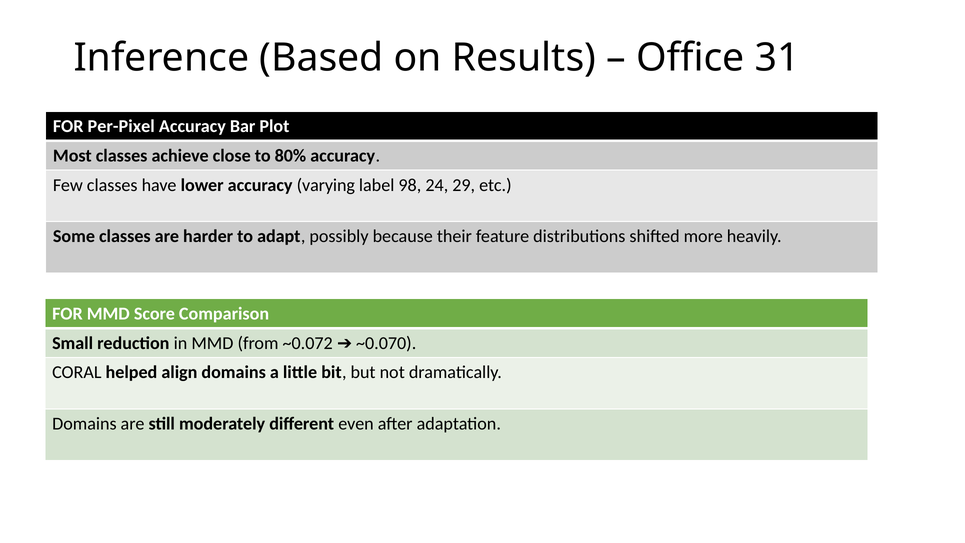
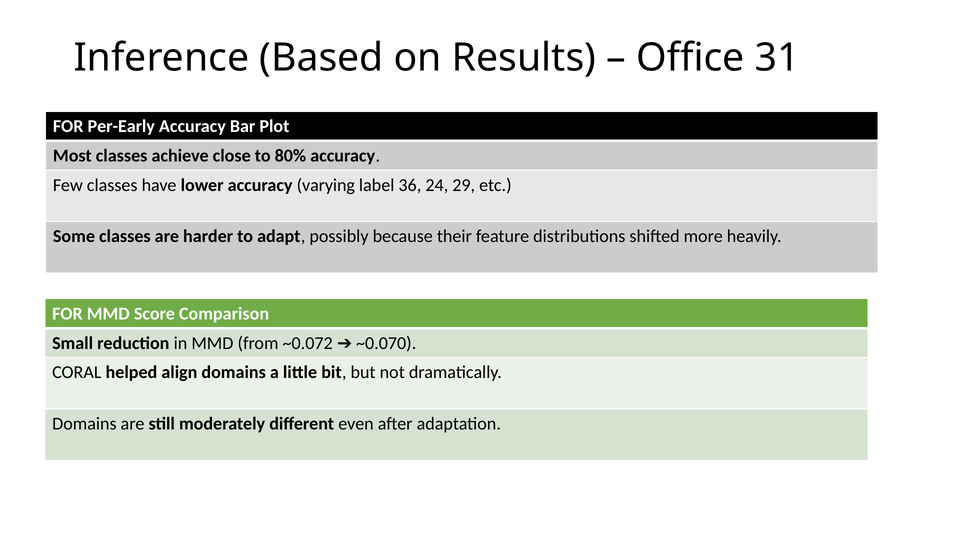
Per-Pixel: Per-Pixel -> Per-Early
98: 98 -> 36
